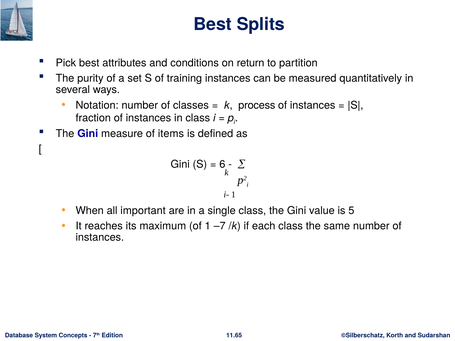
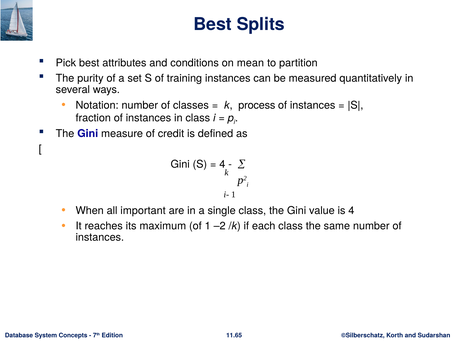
return: return -> mean
items: items -> credit
6 at (222, 165): 6 -> 4
is 5: 5 -> 4
–7: –7 -> –2
